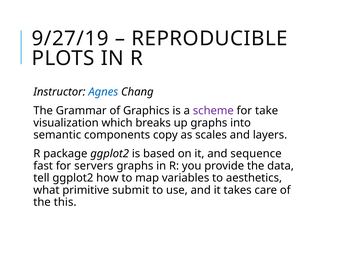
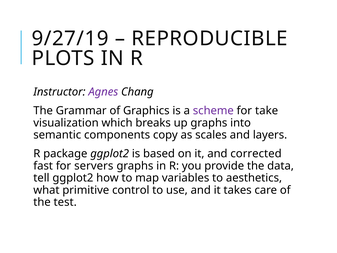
Agnes colour: blue -> purple
sequence: sequence -> corrected
submit: submit -> control
this: this -> test
